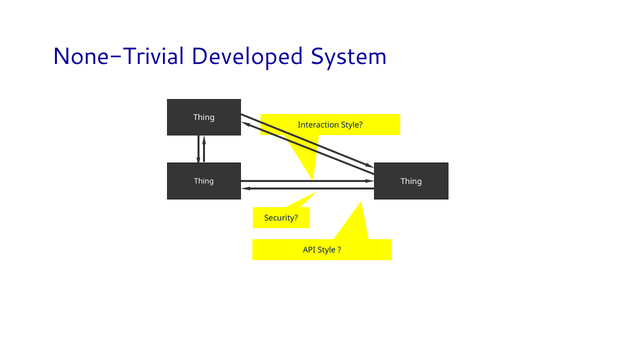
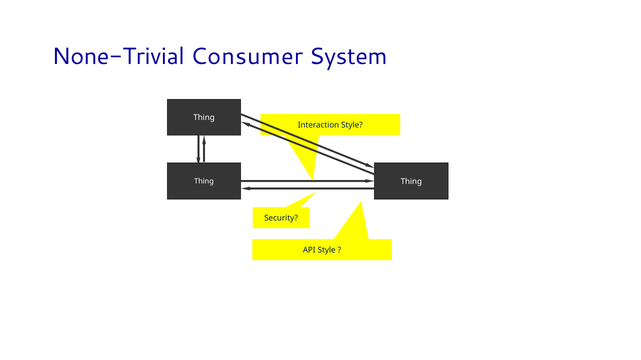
Developed: Developed -> Consumer
